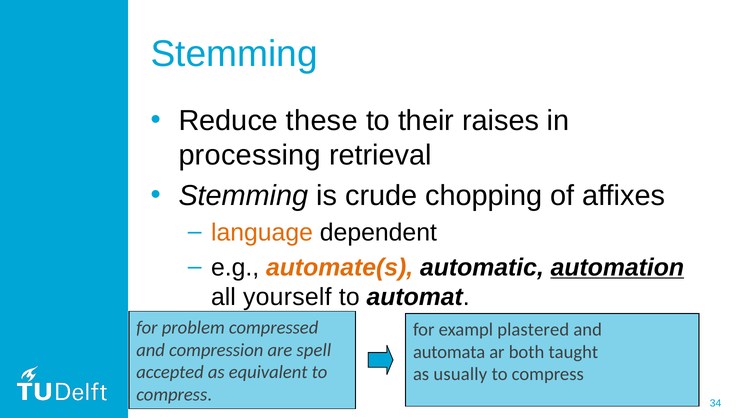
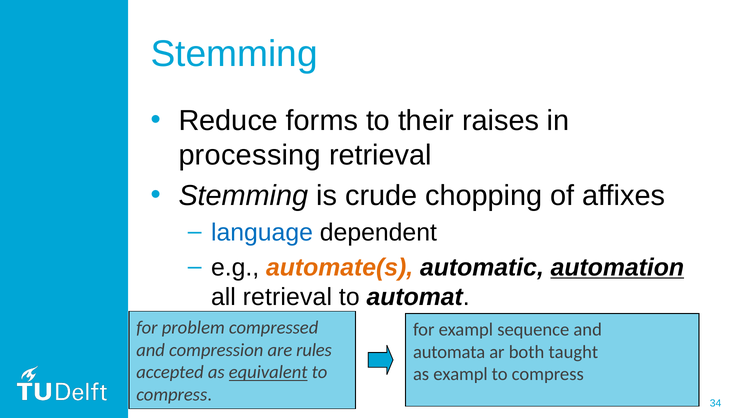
these: these -> forms
language colour: orange -> blue
all yourself: yourself -> retrieval
plastered: plastered -> sequence
spell: spell -> rules
equivalent underline: none -> present
as usually: usually -> exampl
